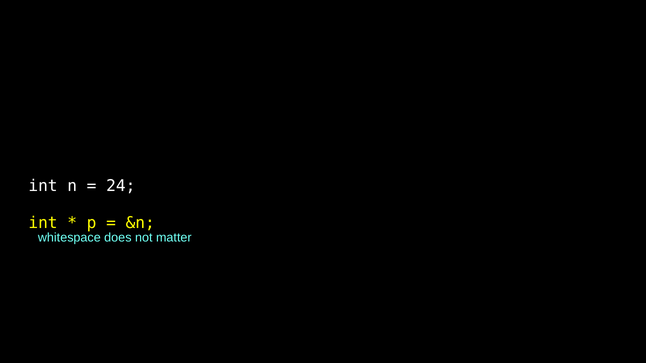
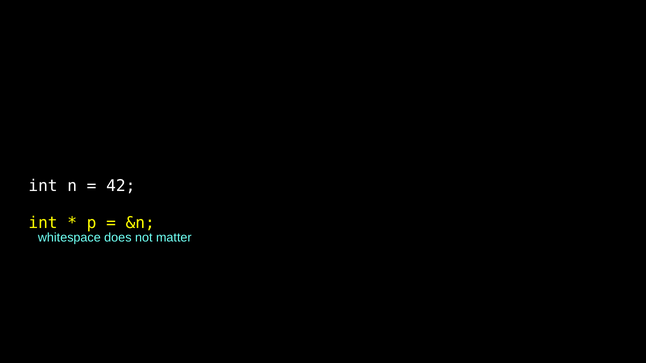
24: 24 -> 42
